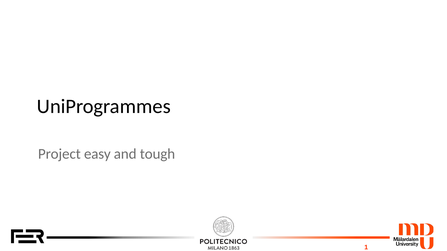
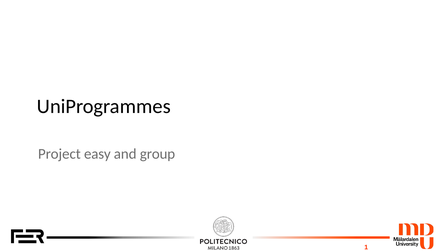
tough: tough -> group
